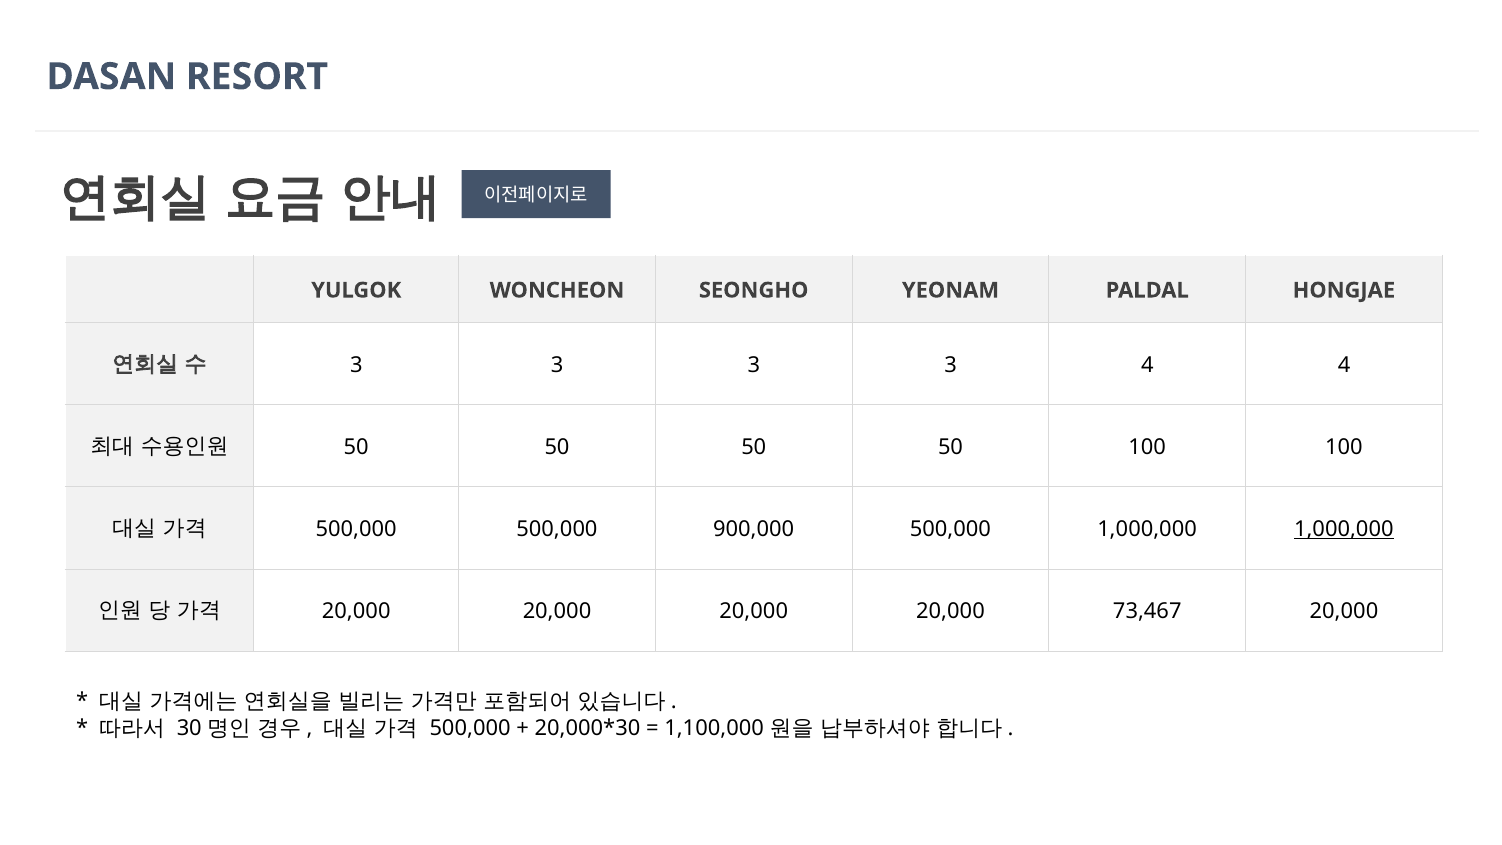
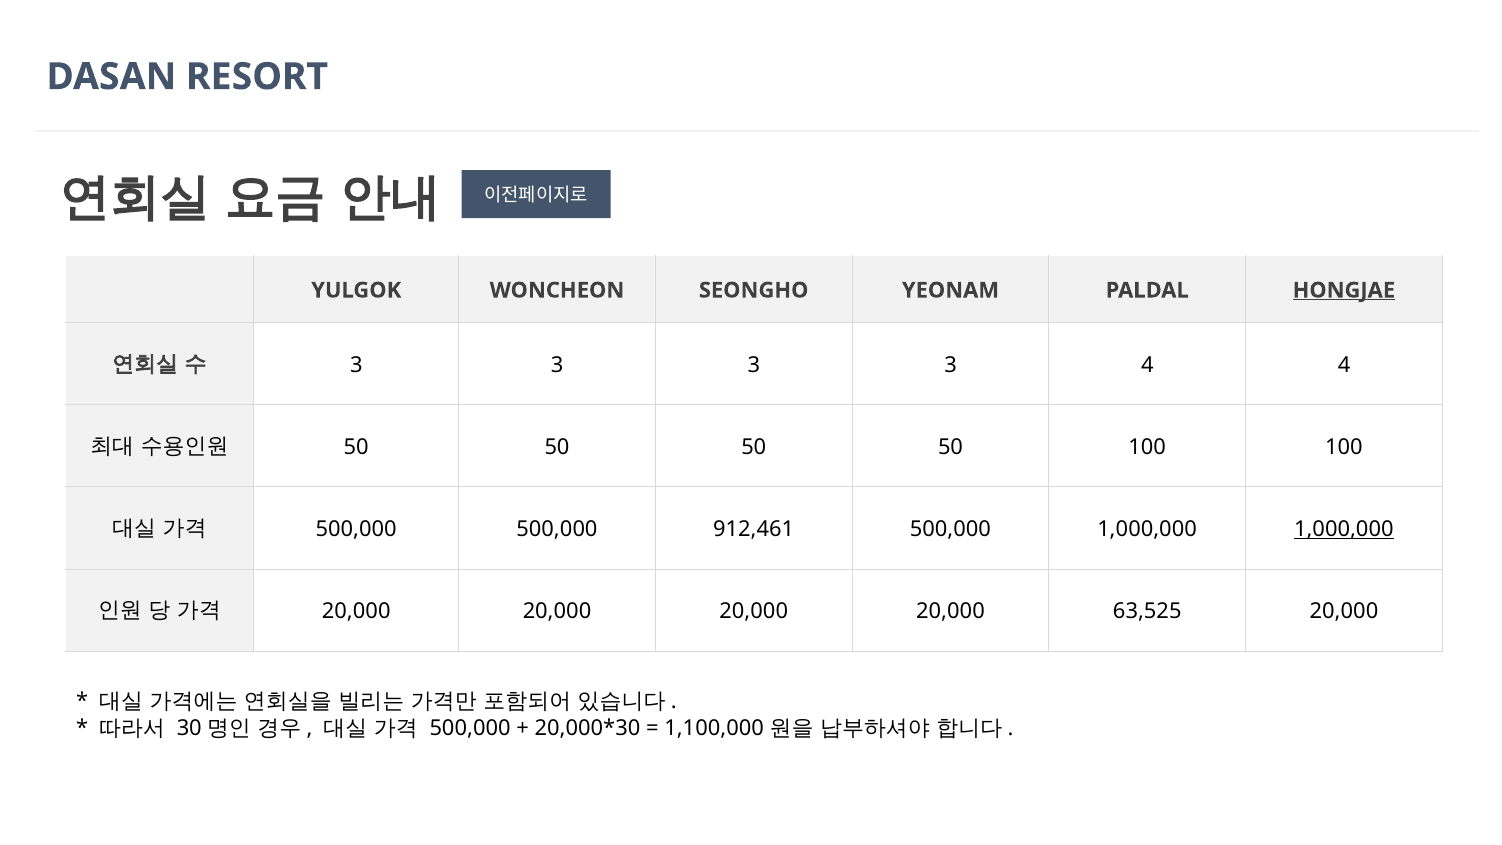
HONGJAE underline: none -> present
900,000: 900,000 -> 912,461
73,467: 73,467 -> 63,525
